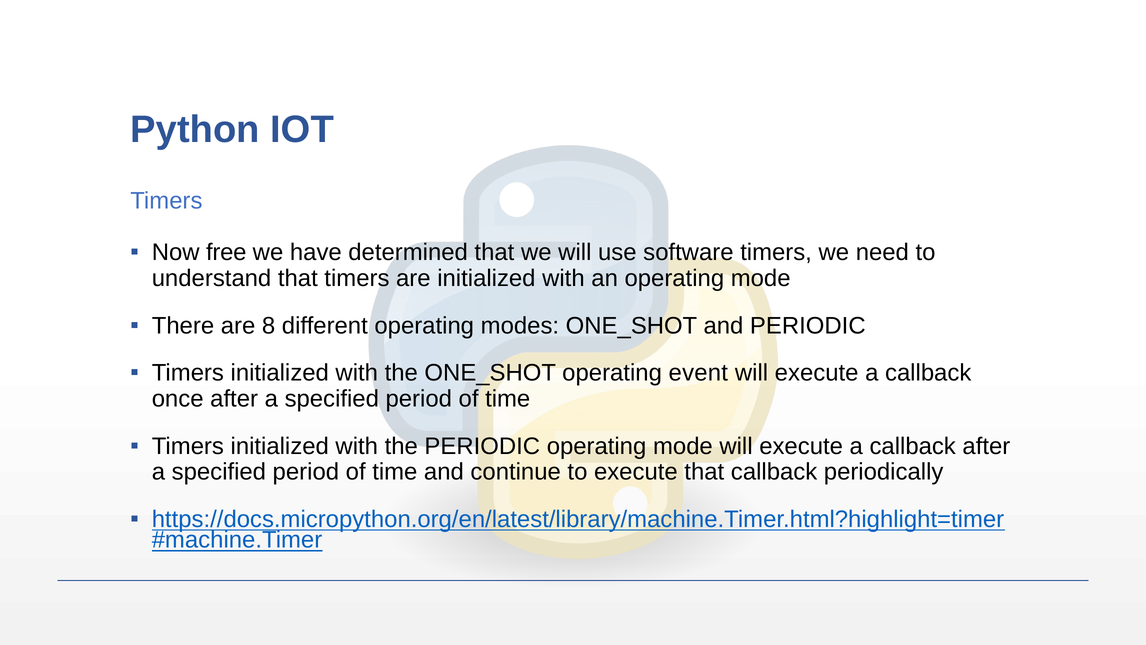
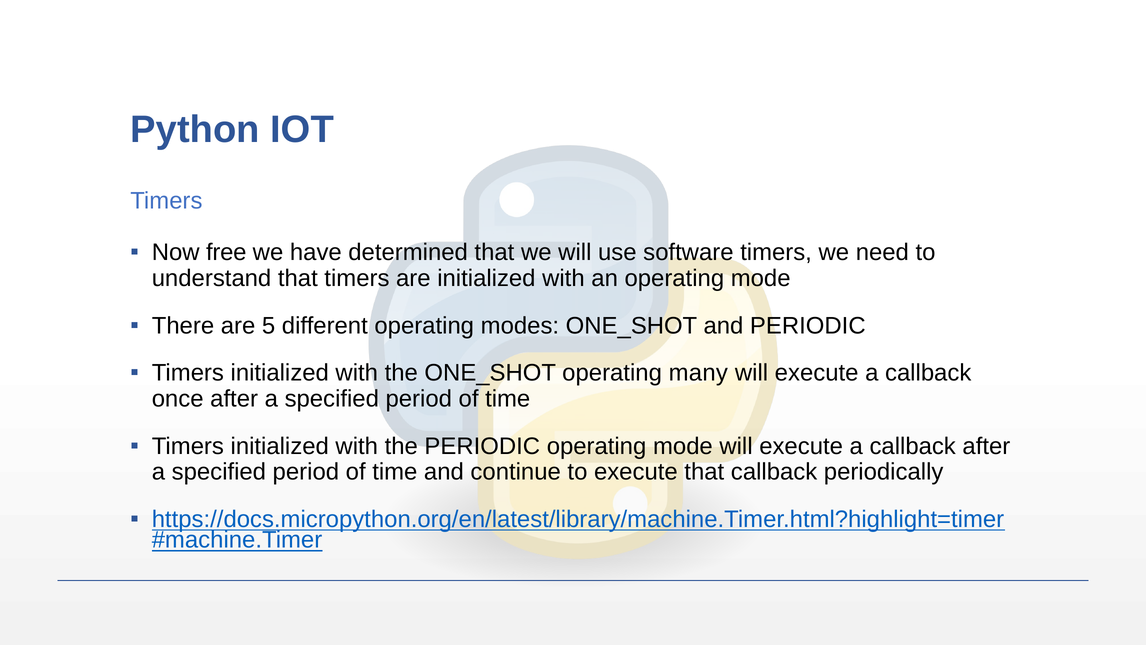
8: 8 -> 5
event: event -> many
